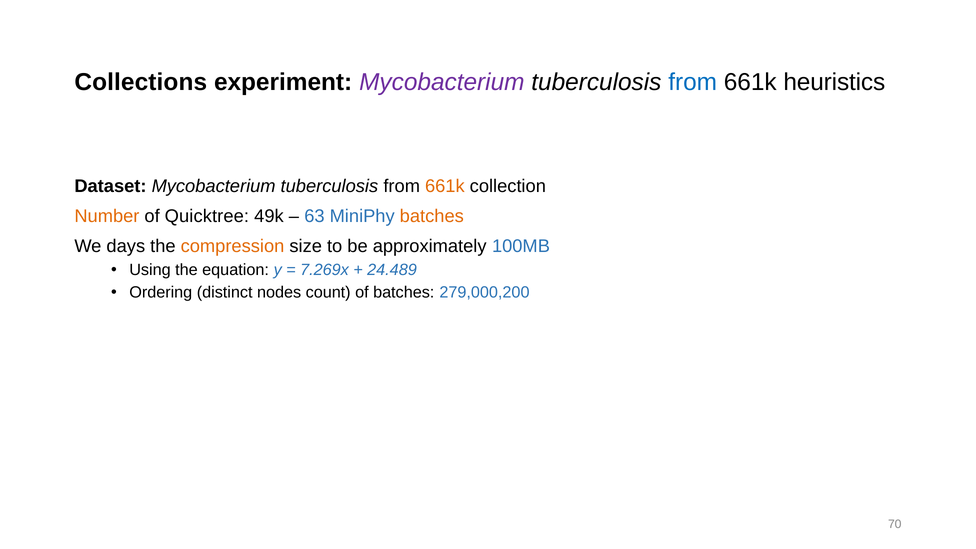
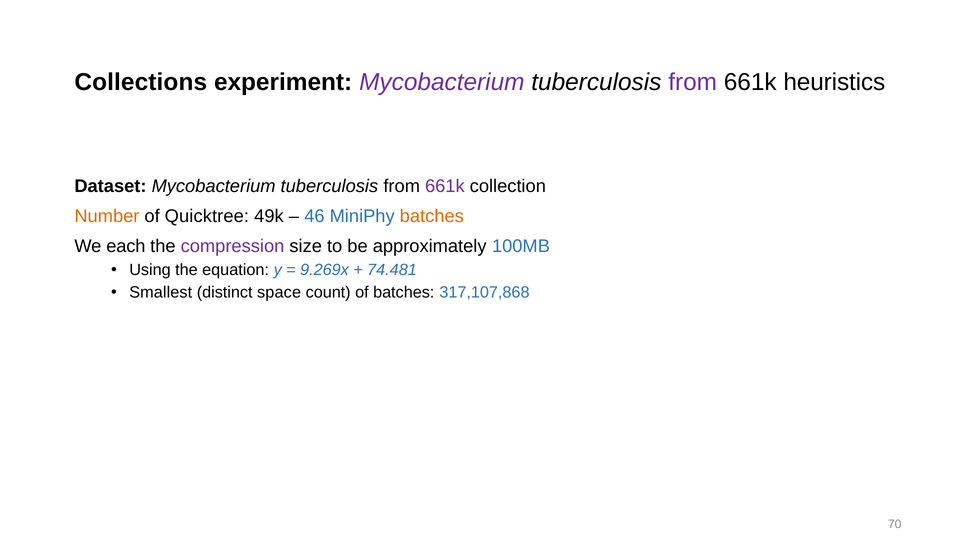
from at (693, 82) colour: blue -> purple
661k at (445, 186) colour: orange -> purple
63: 63 -> 46
days: days -> each
compression colour: orange -> purple
7.269x: 7.269x -> 9.269x
24.489: 24.489 -> 74.481
Ordering: Ordering -> Smallest
nodes: nodes -> space
279,000,200: 279,000,200 -> 317,107,868
